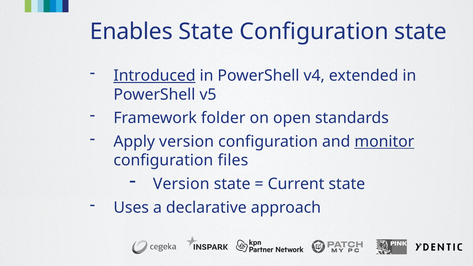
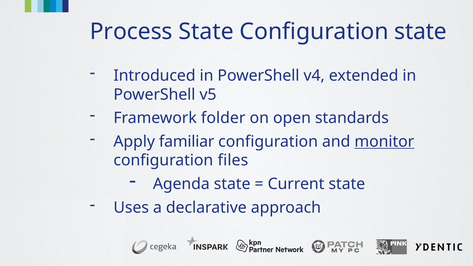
Enables: Enables -> Process
Introduced underline: present -> none
Apply version: version -> familiar
Version at (181, 184): Version -> Agenda
